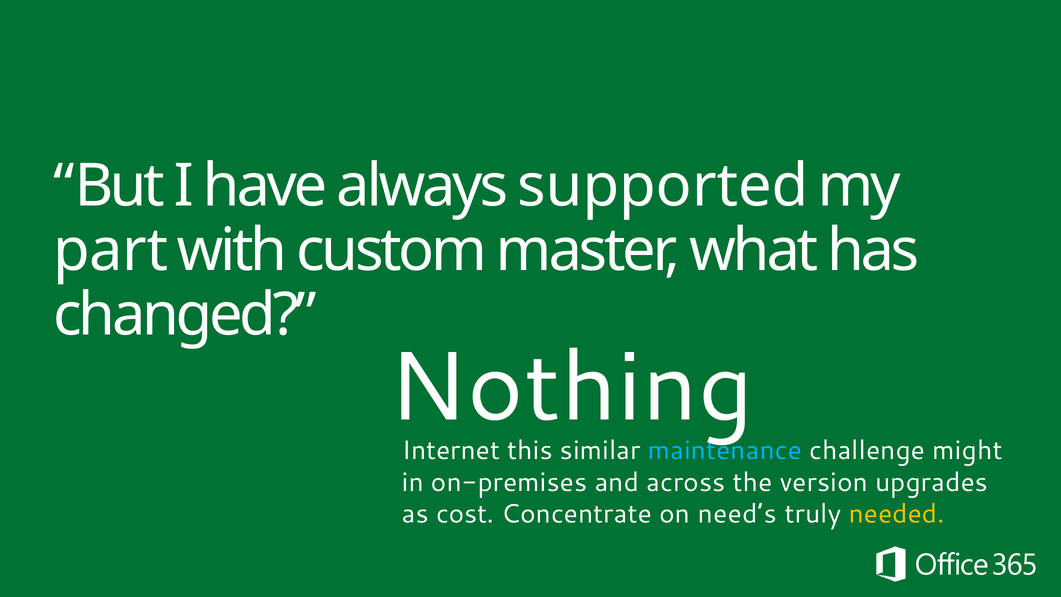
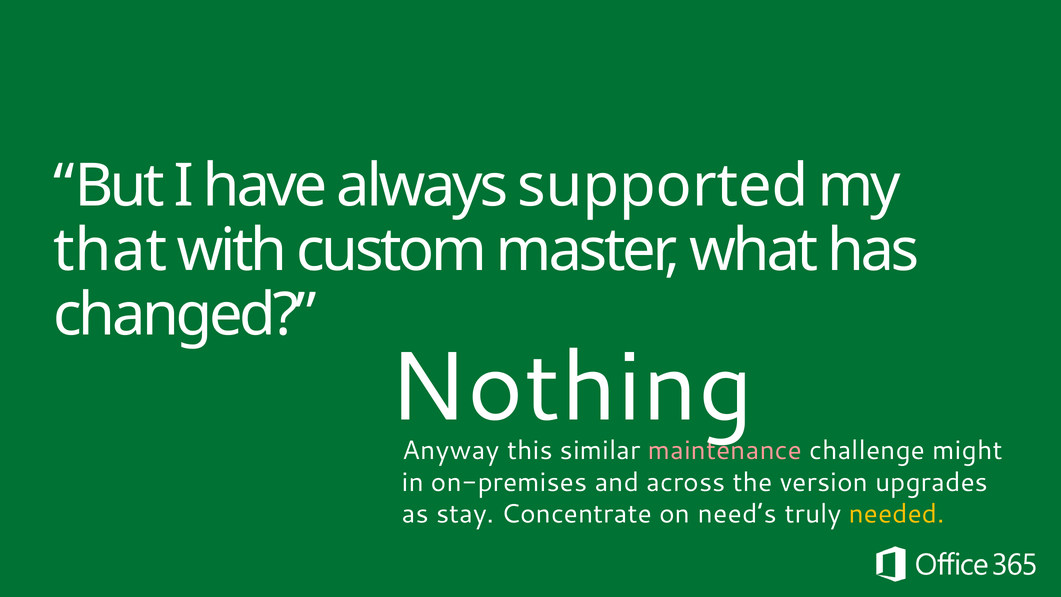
part: part -> that
Internet: Internet -> Anyway
maintenance colour: light blue -> pink
cost: cost -> stay
